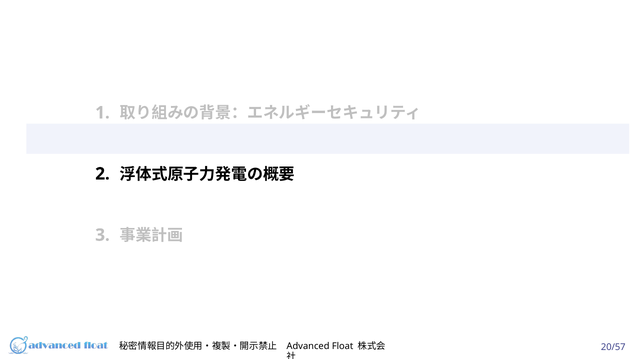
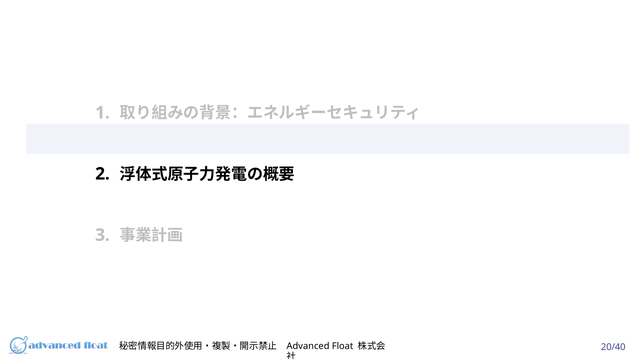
20/57: 20/57 -> 20/40
